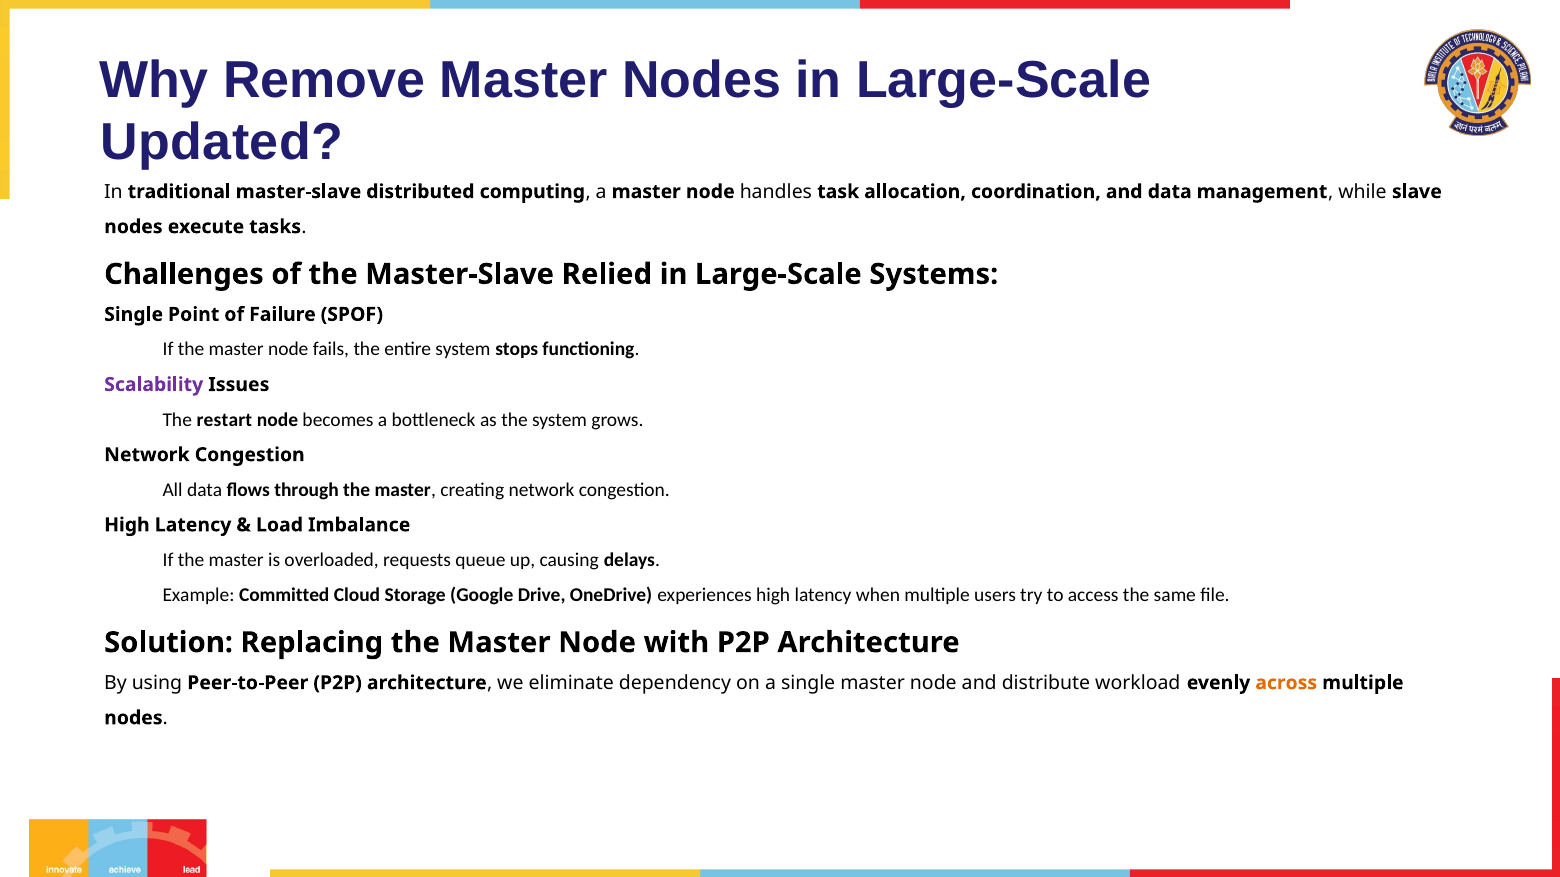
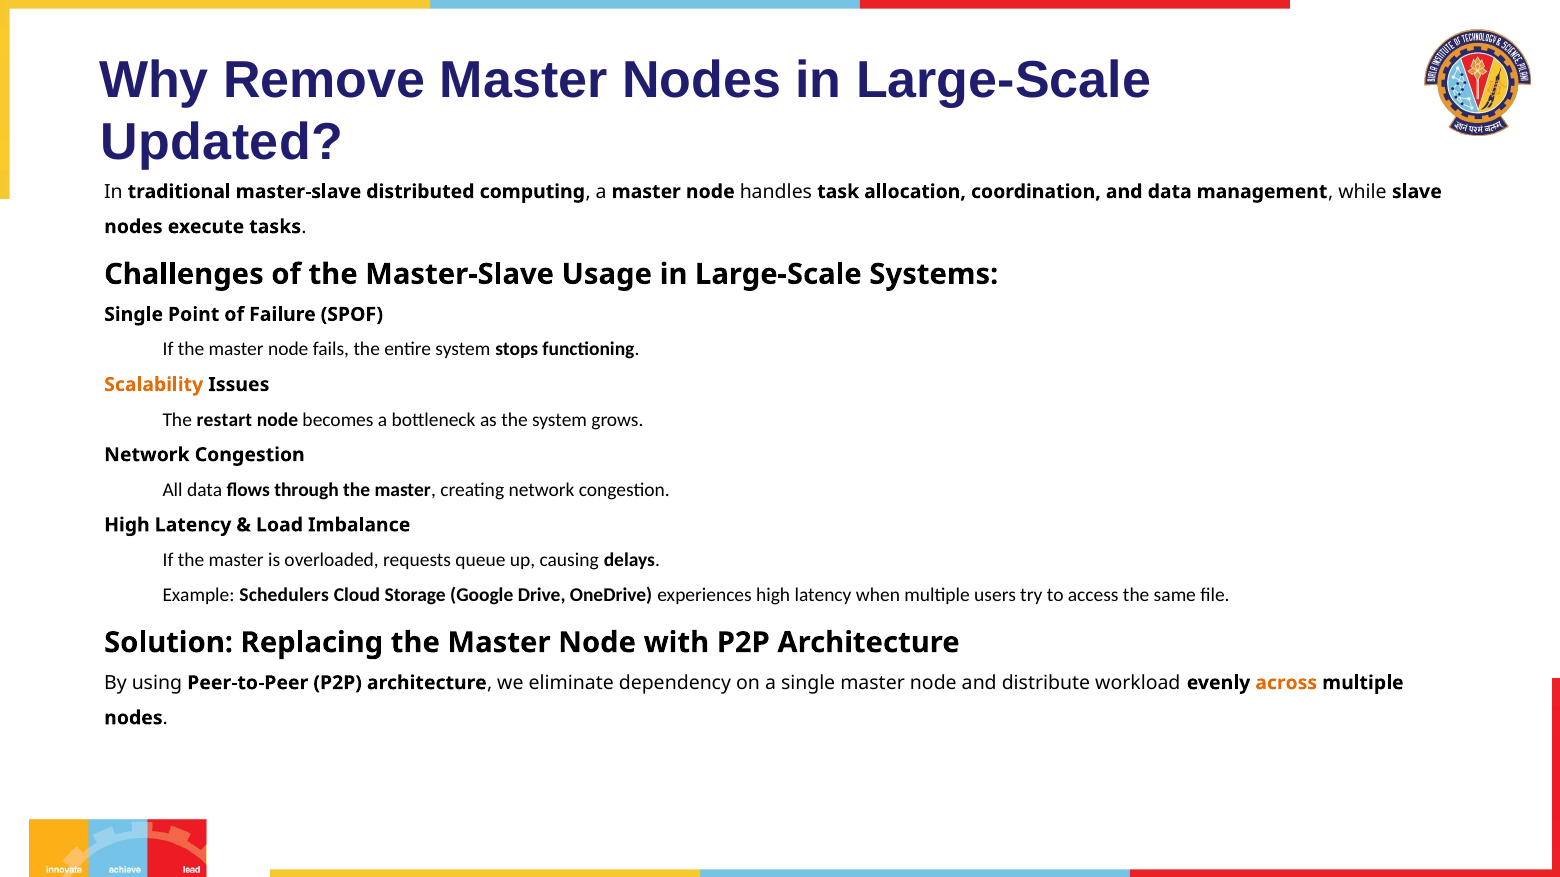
Relied: Relied -> Usage
Scalability colour: purple -> orange
Committed: Committed -> Schedulers
